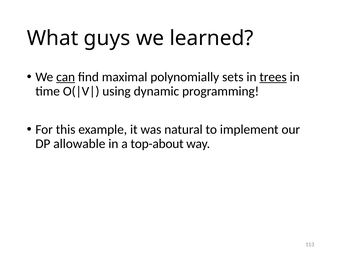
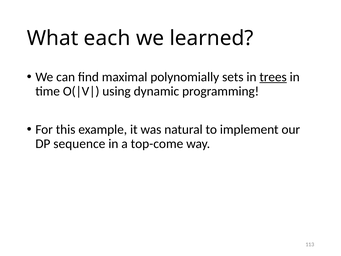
guys: guys -> each
can underline: present -> none
allowable: allowable -> sequence
top-about: top-about -> top-come
